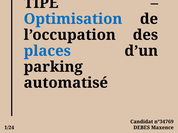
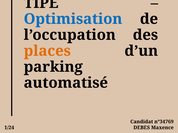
places colour: blue -> orange
